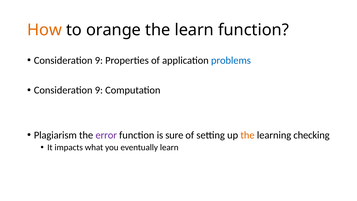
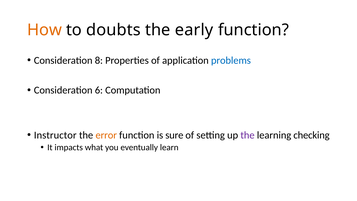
orange: orange -> doubts
the learn: learn -> early
9 at (99, 60): 9 -> 8
9 at (99, 90): 9 -> 6
Plagiarism: Plagiarism -> Instructor
error colour: purple -> orange
the at (247, 135) colour: orange -> purple
